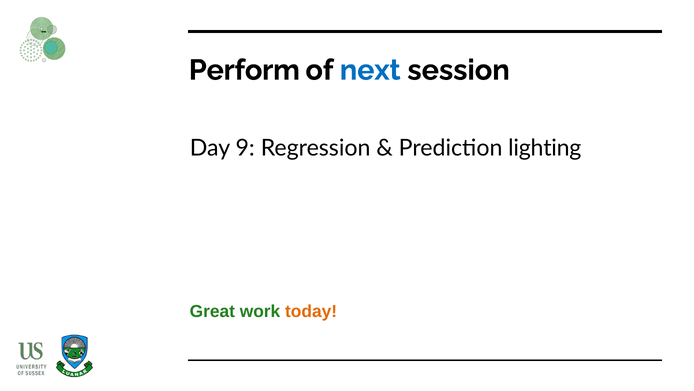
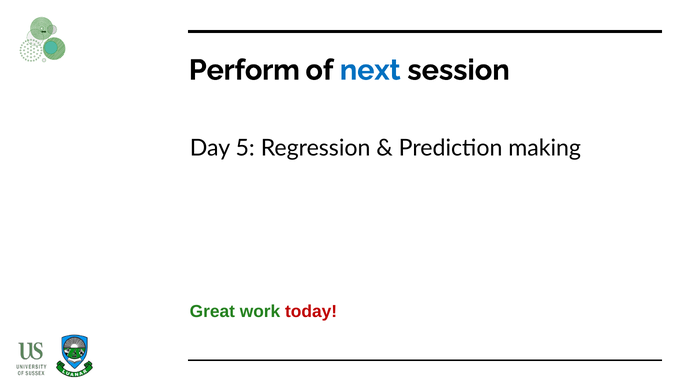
9: 9 -> 5
lighting: lighting -> making
today colour: orange -> red
